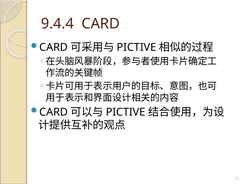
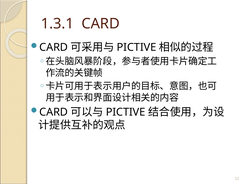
9.4.4: 9.4.4 -> 1.3.1
